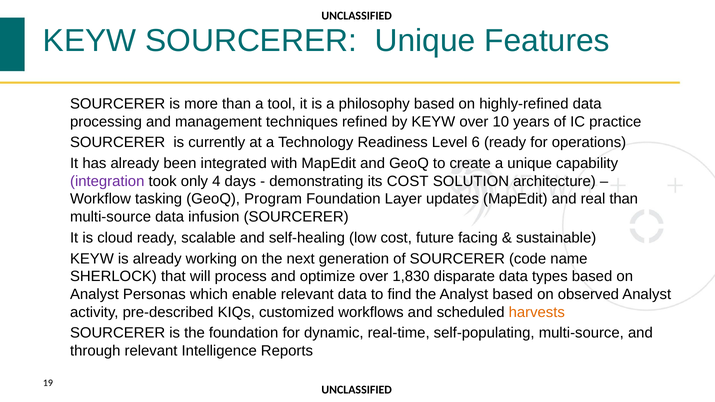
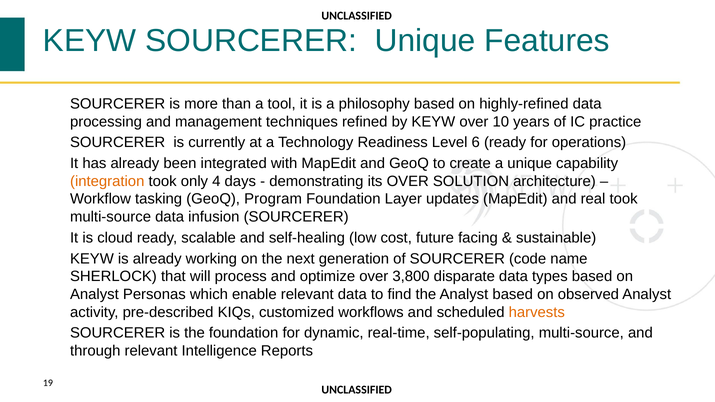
integration colour: purple -> orange
its COST: COST -> OVER
real than: than -> took
1,830: 1,830 -> 3,800
